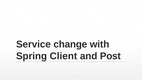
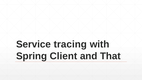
change: change -> tracing
Post: Post -> That
